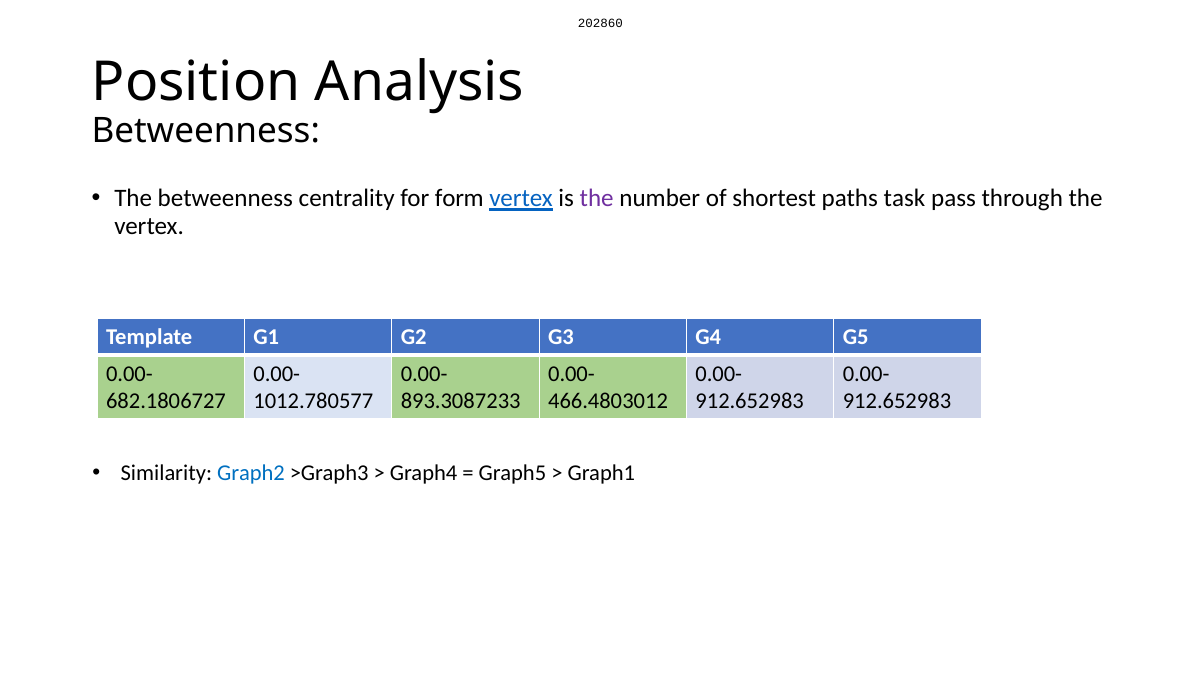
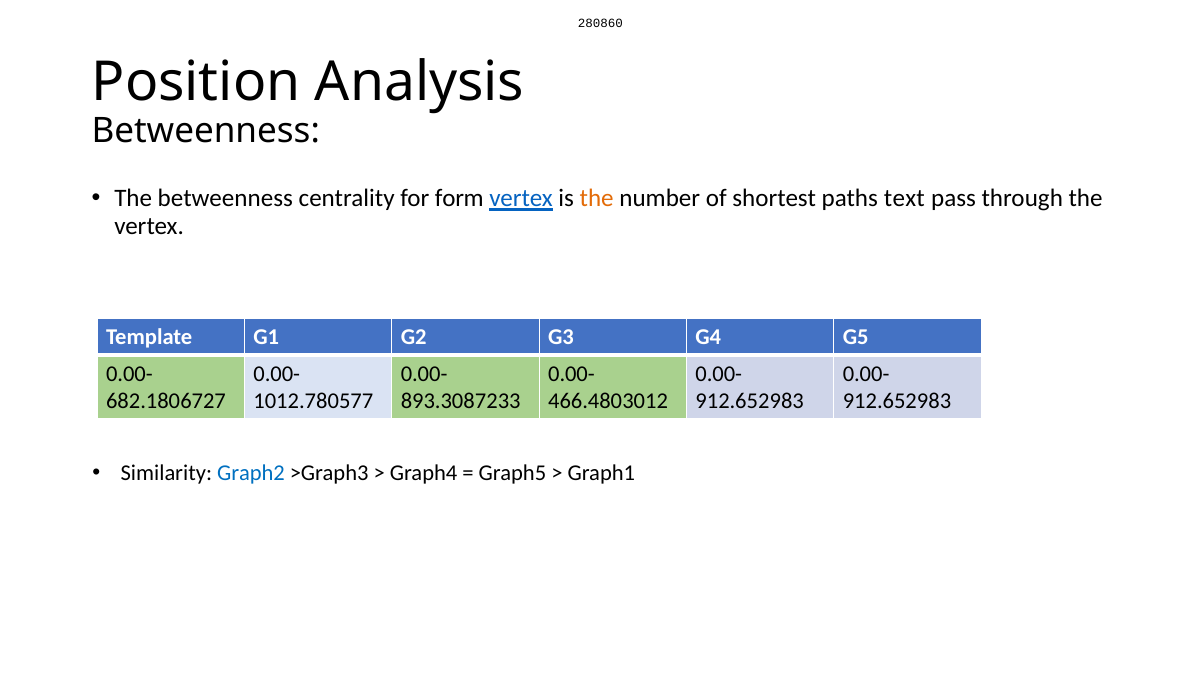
202860: 202860 -> 280860
the at (597, 198) colour: purple -> orange
task: task -> text
